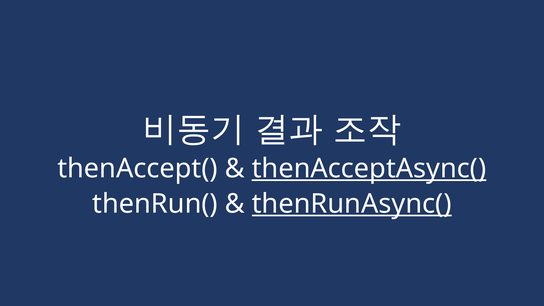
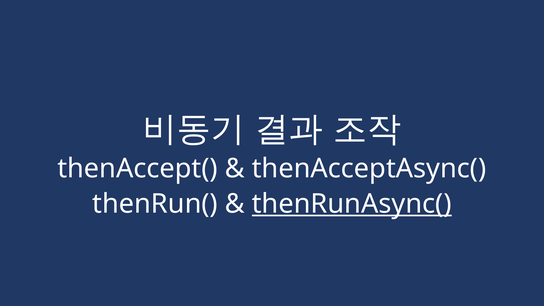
thenAcceptAsync( underline: present -> none
